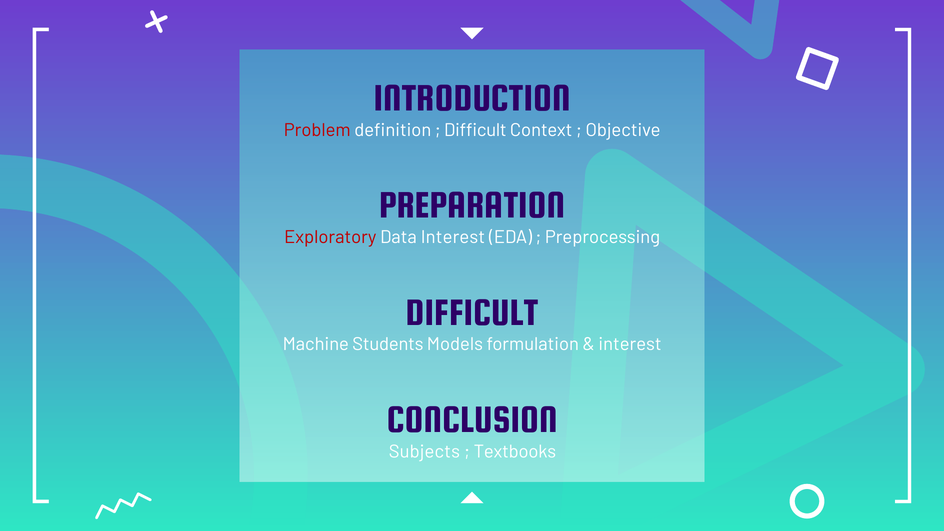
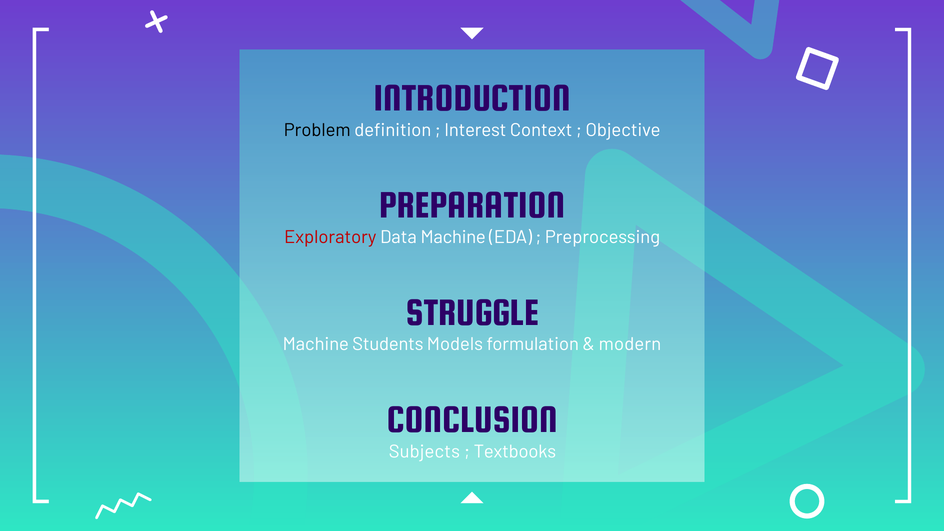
Problem colour: red -> black
Difficult at (475, 130): Difficult -> Interest
Data Interest: Interest -> Machine
DIFFICULT at (472, 312): DIFFICULT -> STRUGGLE
interest at (630, 344): interest -> modern
